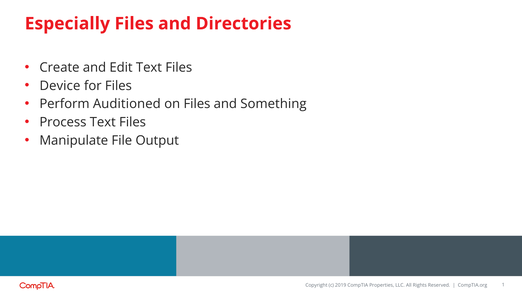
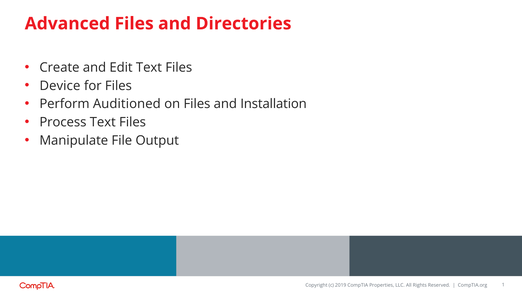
Especially: Especially -> Advanced
Something: Something -> Installation
